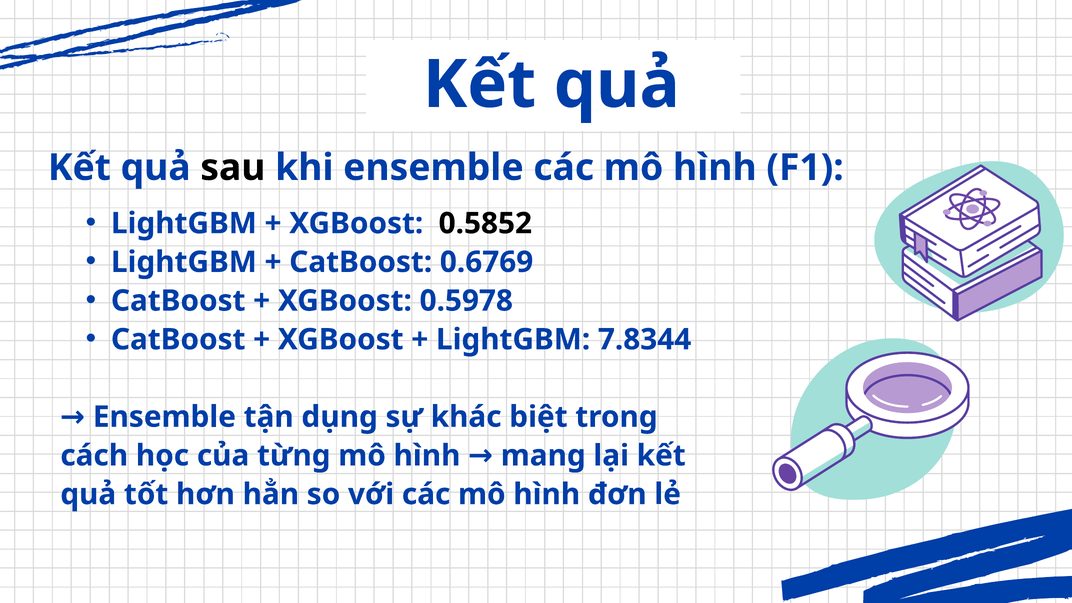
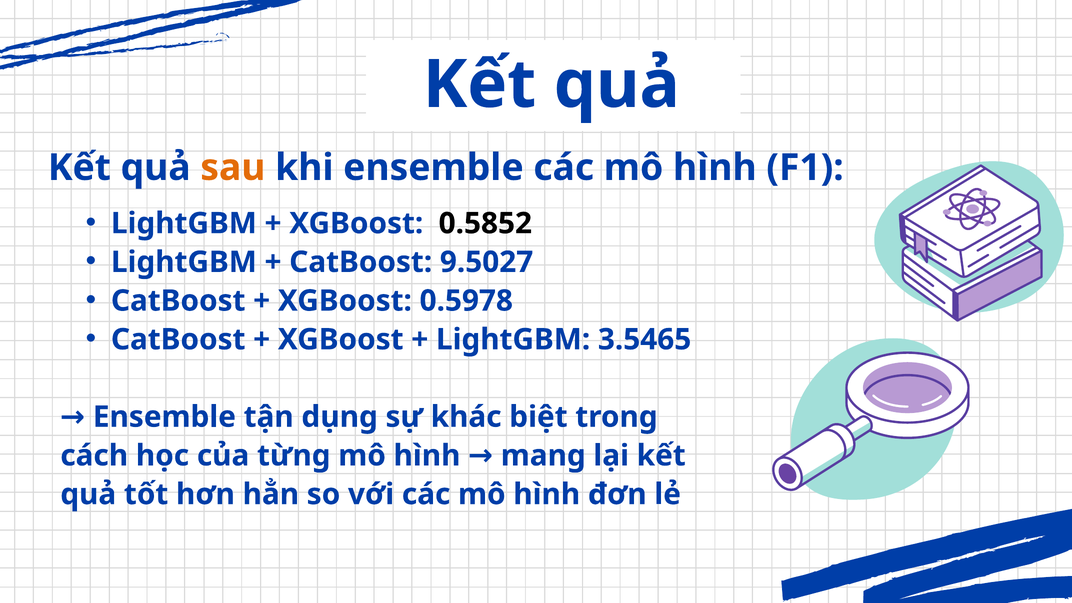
sau colour: black -> orange
0.6769: 0.6769 -> 9.5027
7.8344: 7.8344 -> 3.5465
